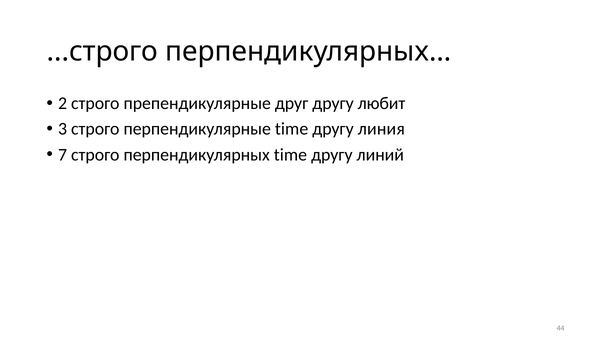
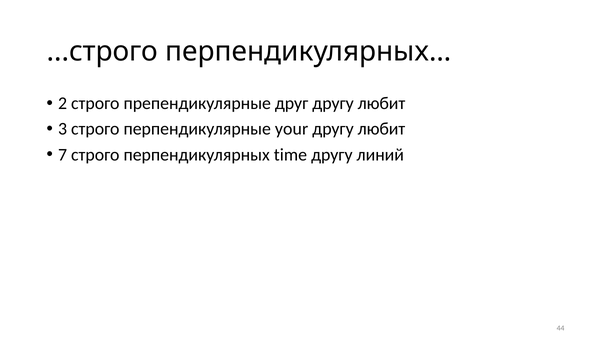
перпендикулярные time: time -> your
линия at (381, 129): линия -> любит
